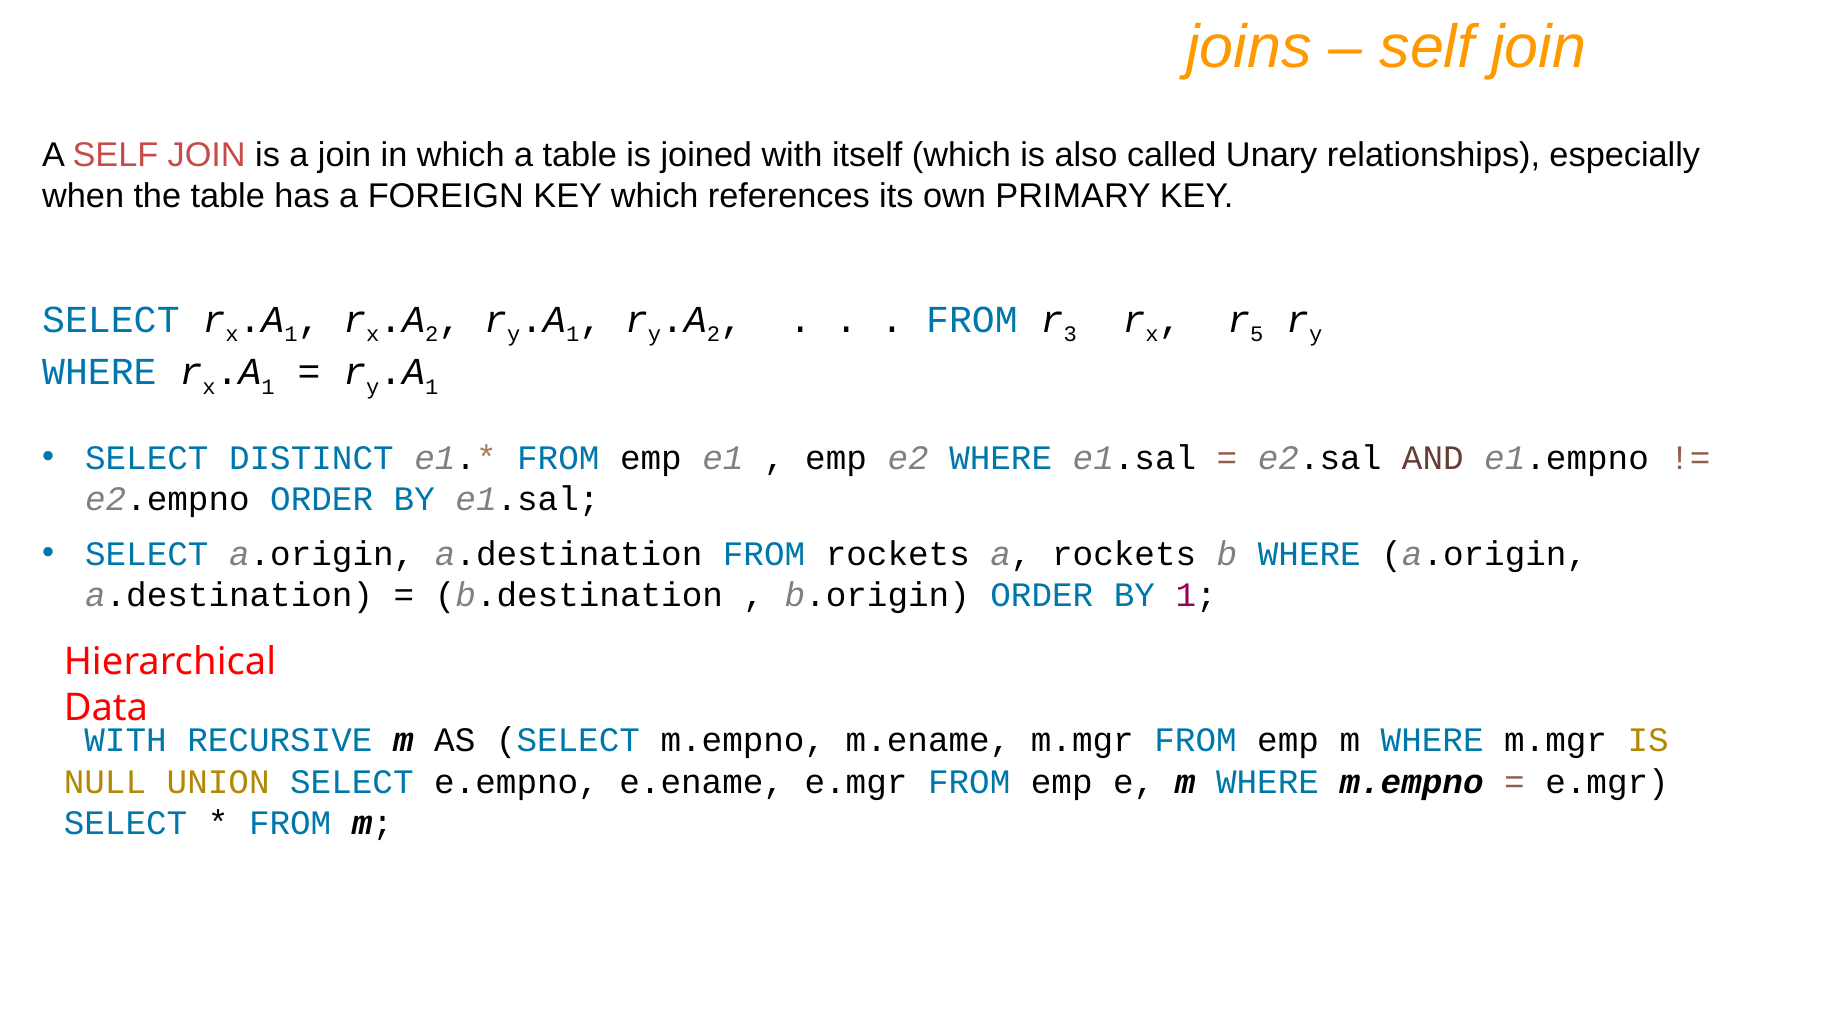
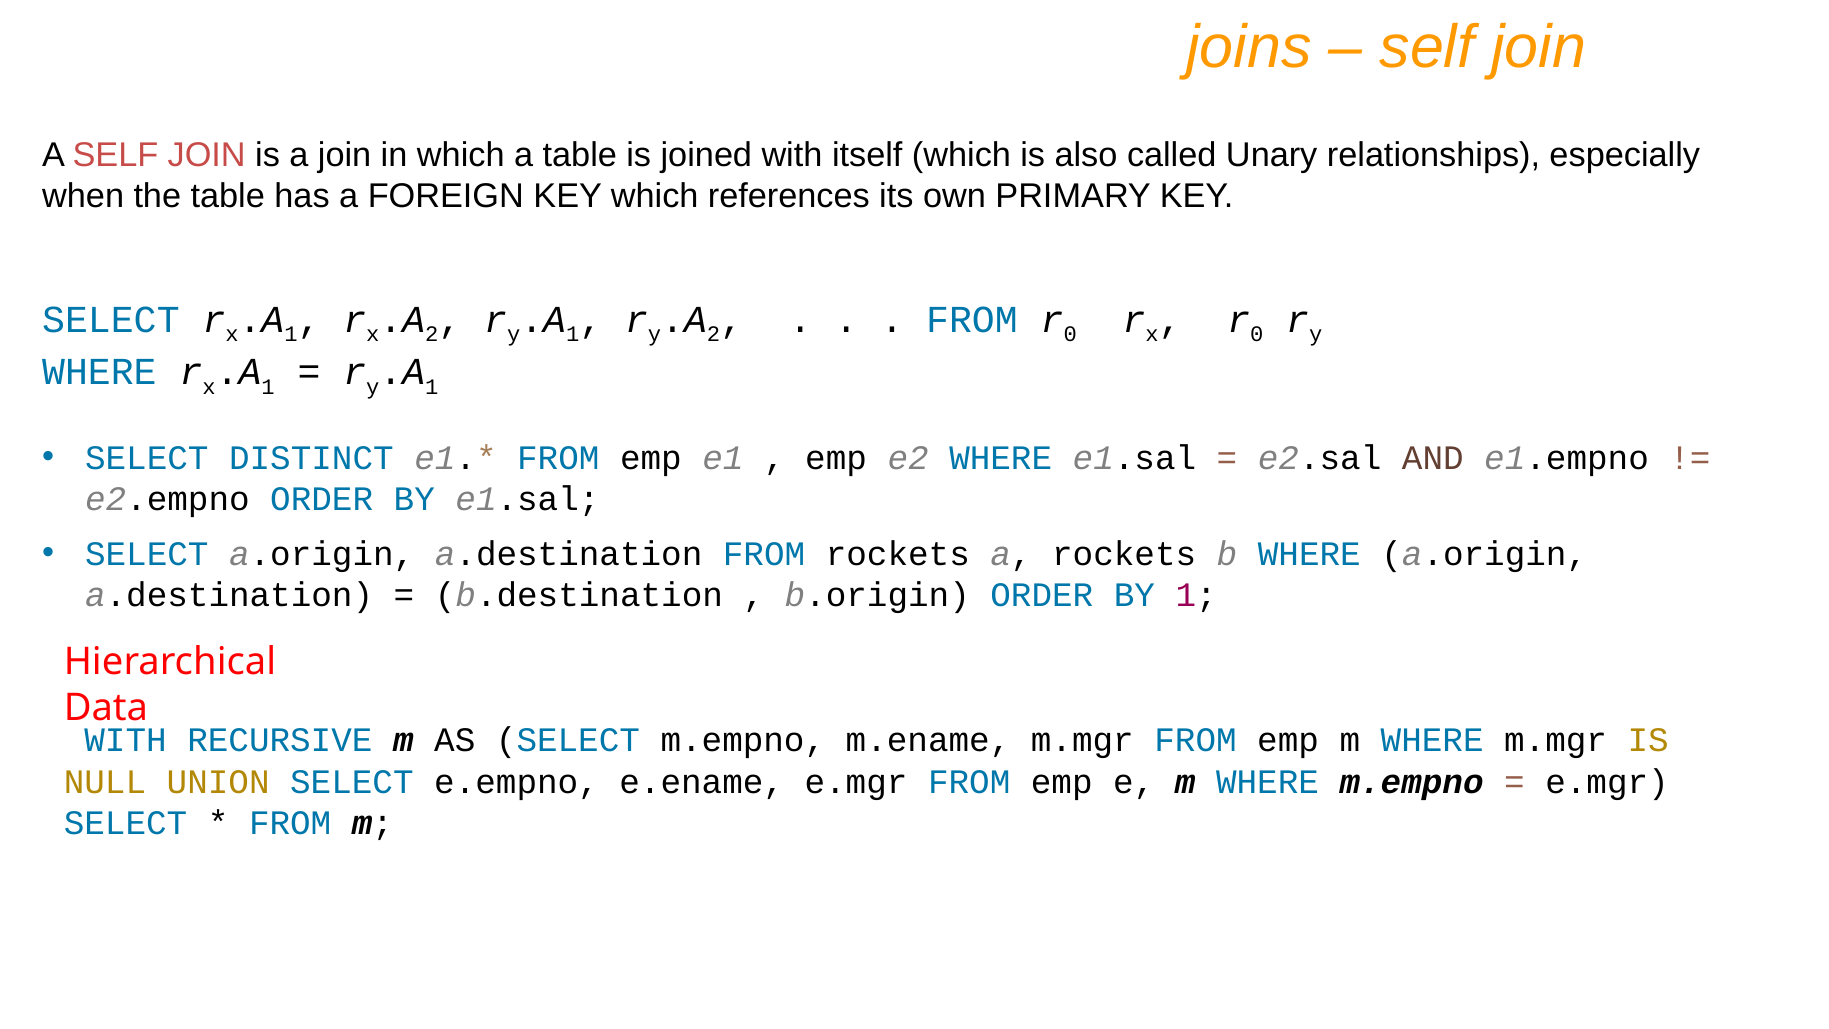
3 at (1070, 335): 3 -> 0
5 at (1257, 335): 5 -> 0
